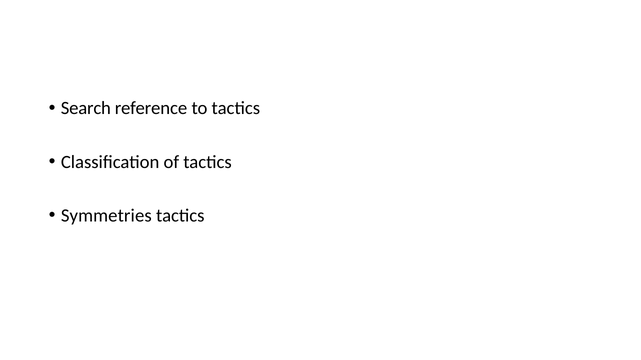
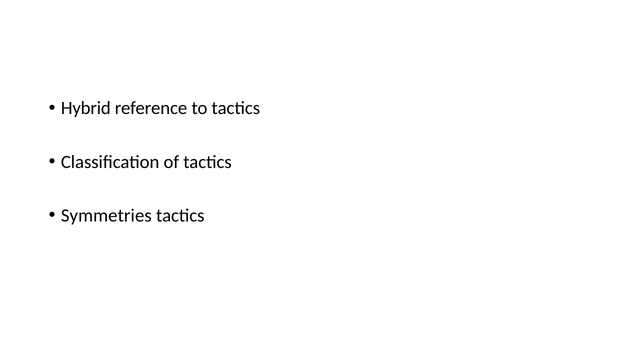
Search: Search -> Hybrid
